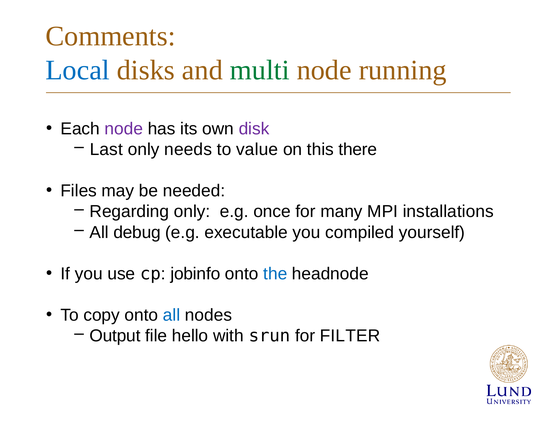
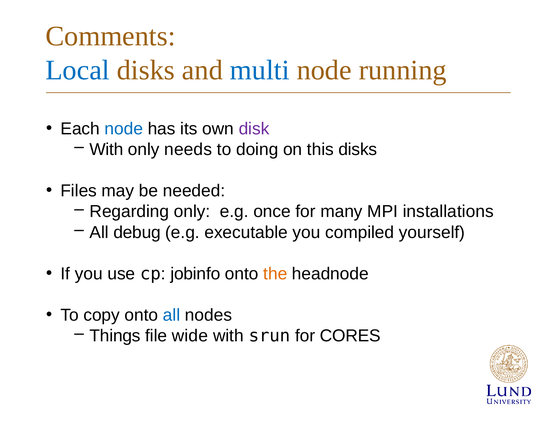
multi colour: green -> blue
node at (124, 129) colour: purple -> blue
Last at (106, 150): Last -> With
value: value -> doing
this there: there -> disks
the colour: blue -> orange
Output: Output -> Things
hello: hello -> wide
FILTER: FILTER -> CORES
